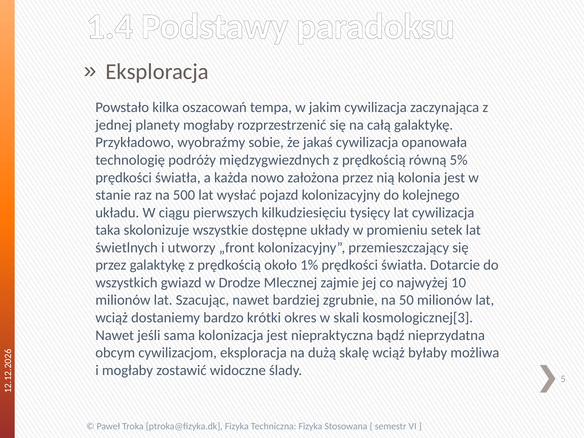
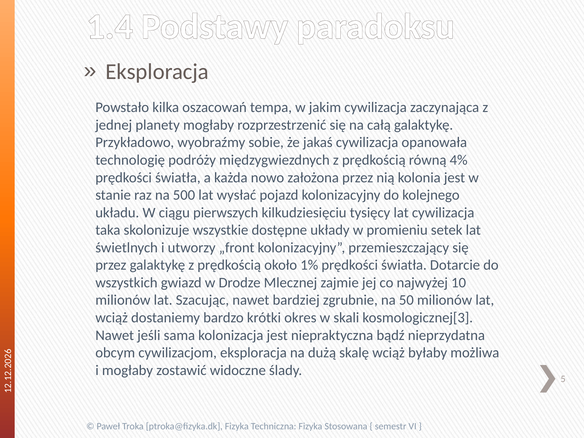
5%: 5% -> 4%
